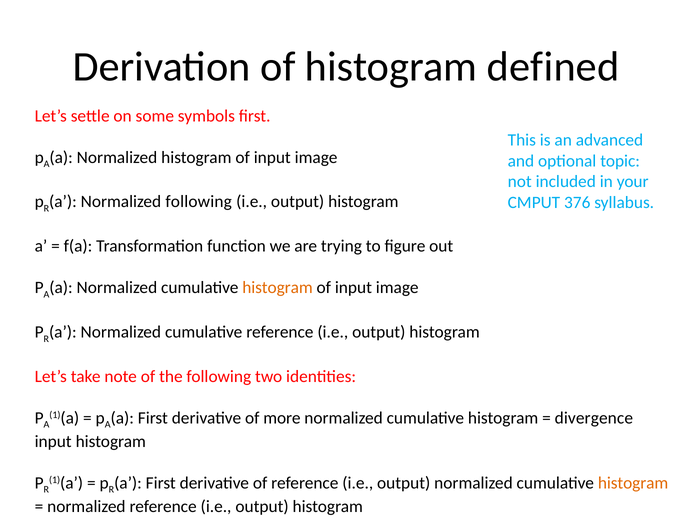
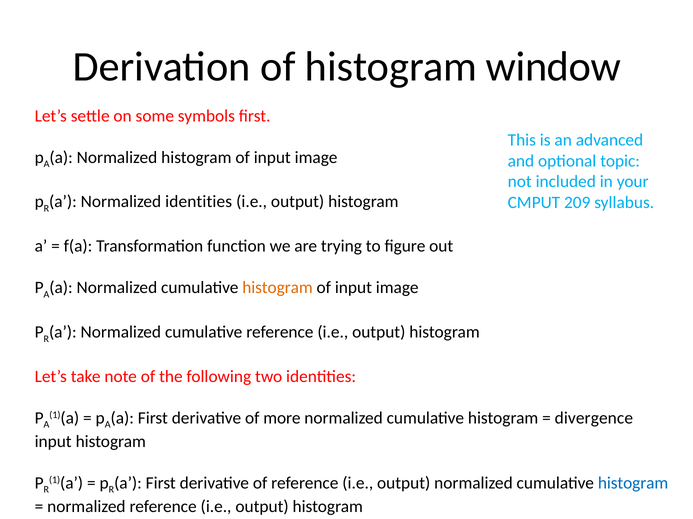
defined: defined -> window
Normalized following: following -> identities
376: 376 -> 209
histogram at (633, 484) colour: orange -> blue
